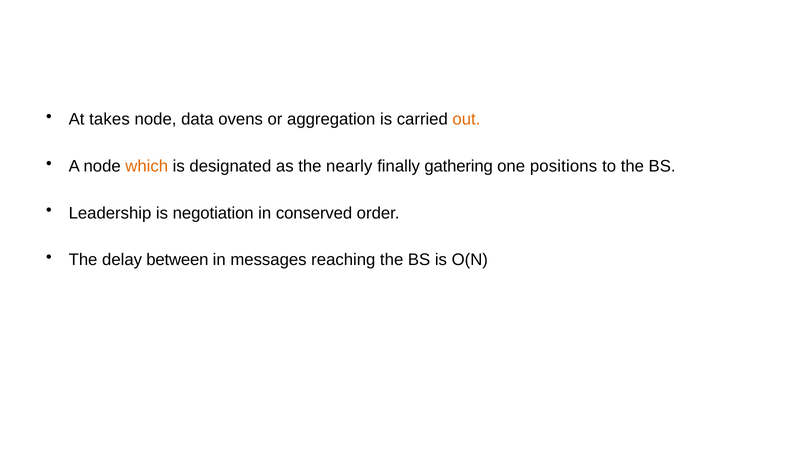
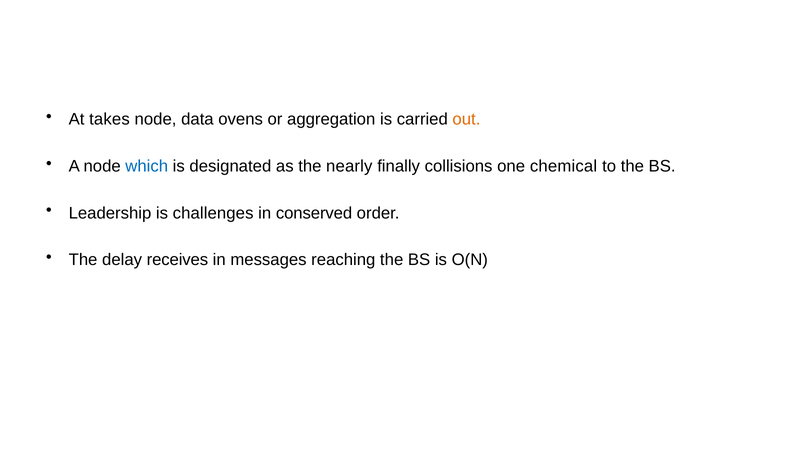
which colour: orange -> blue
gathering: gathering -> collisions
positions: positions -> chemical
negotiation: negotiation -> challenges
between: between -> receives
